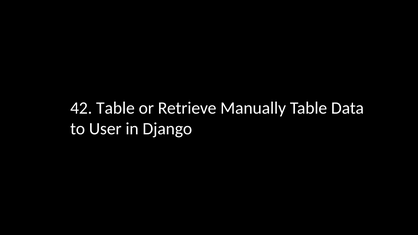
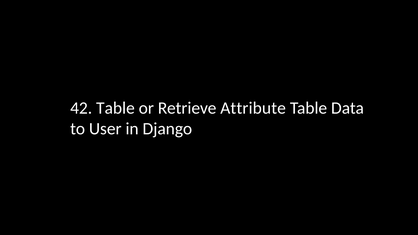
Manually: Manually -> Attribute
